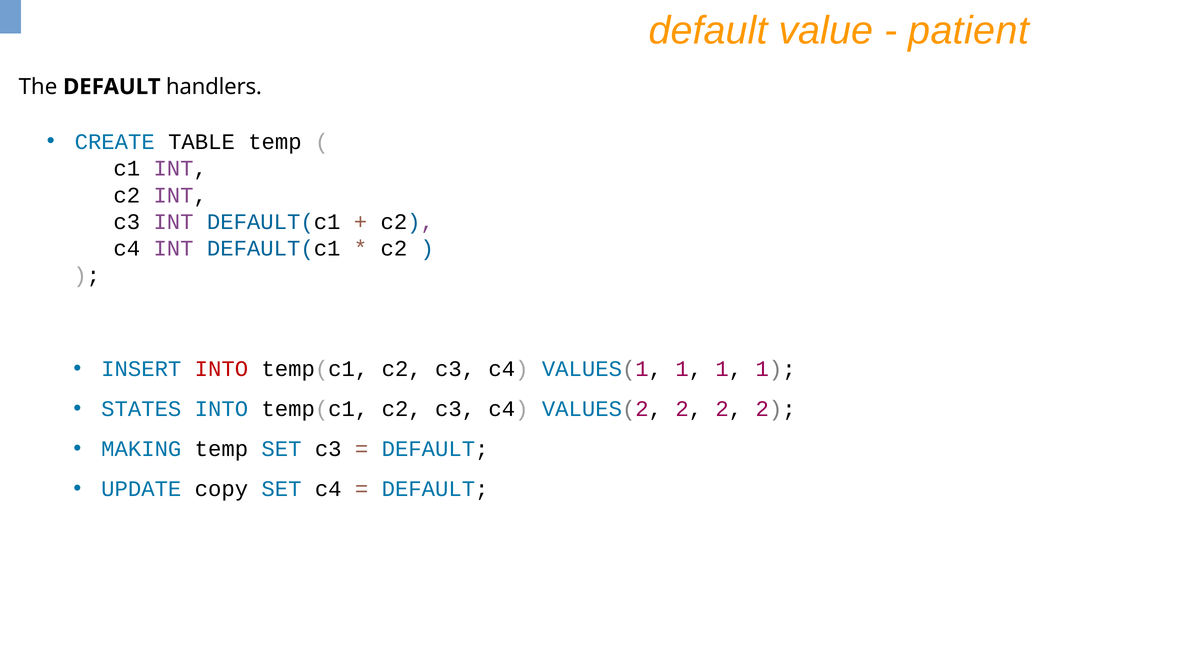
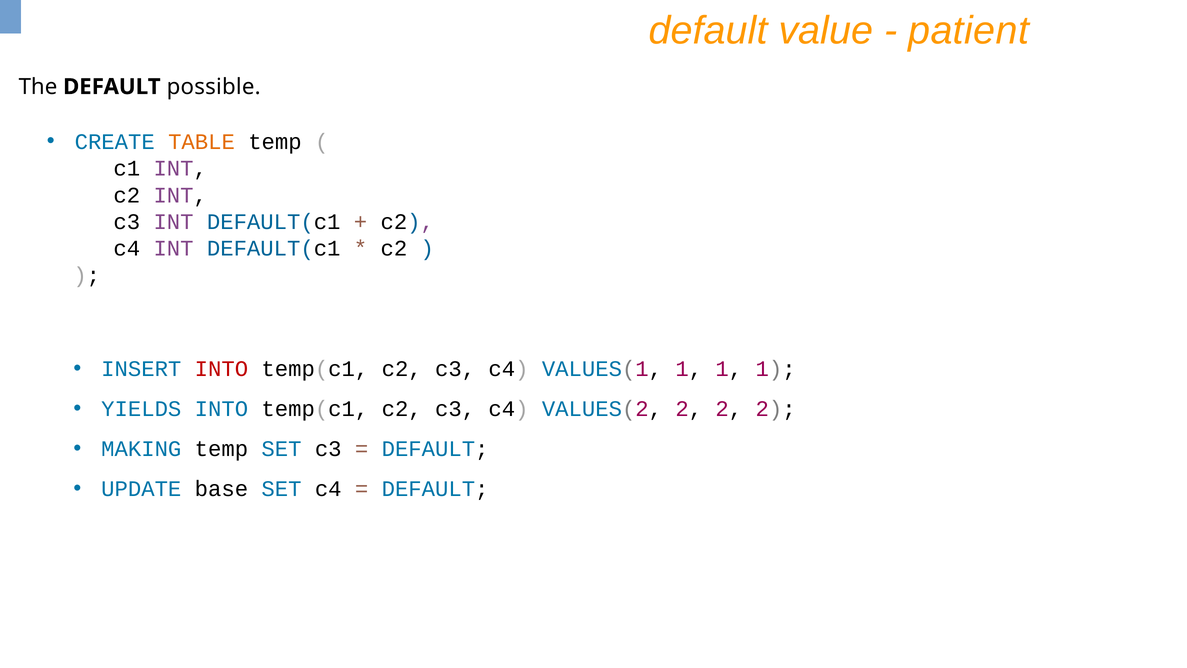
handlers: handlers -> possible
TABLE colour: black -> orange
STATES: STATES -> YIELDS
copy: copy -> base
